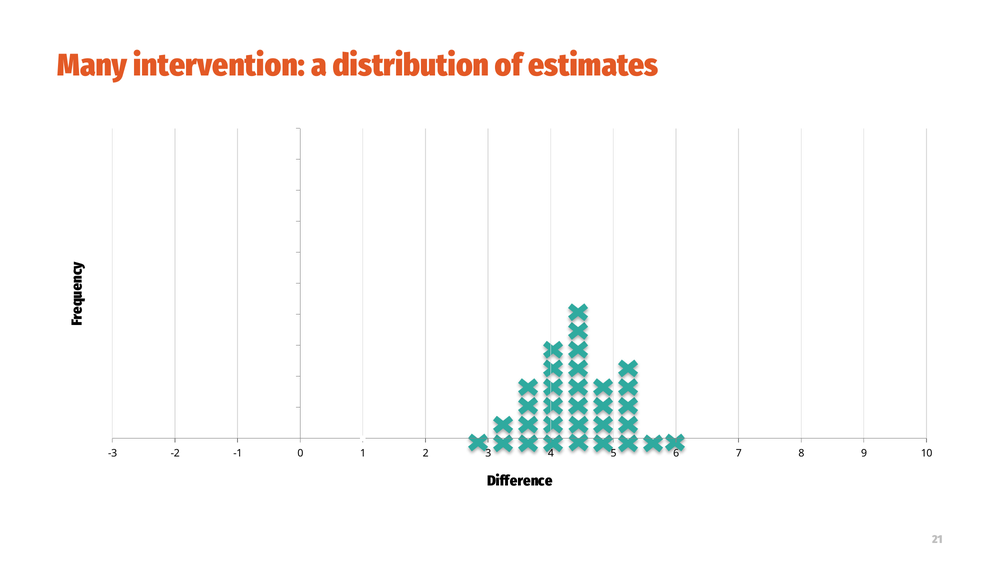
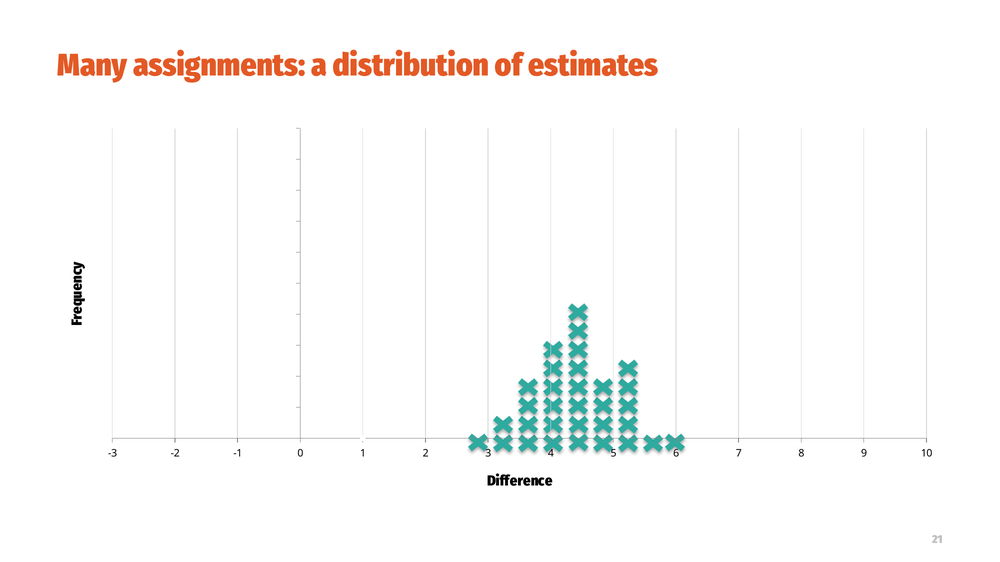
intervention: intervention -> assignments
